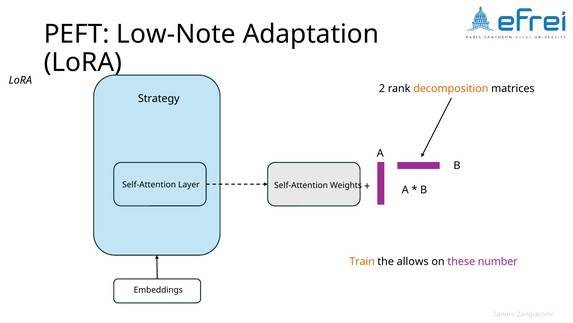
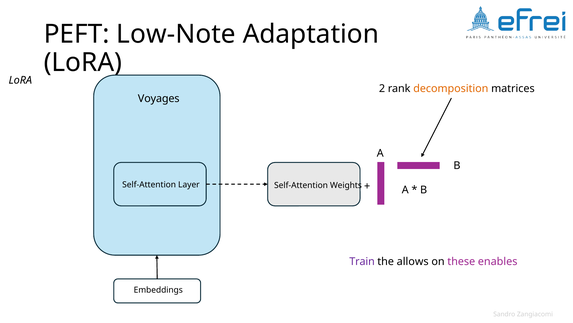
Strategy: Strategy -> Voyages
Train colour: orange -> purple
number: number -> enables
